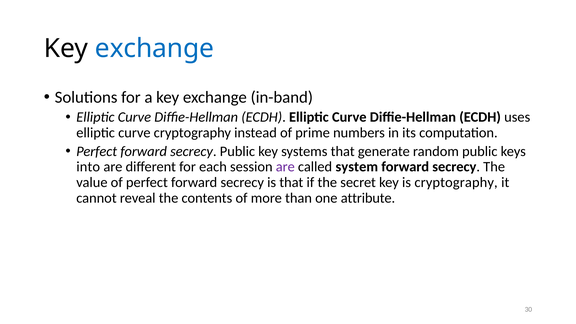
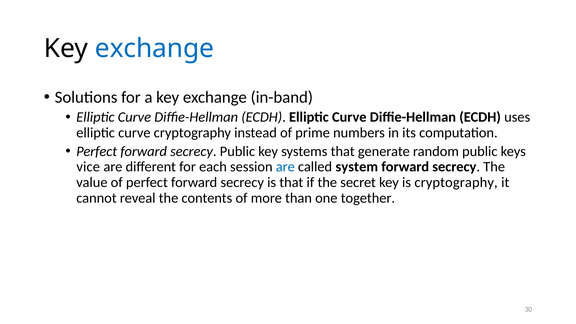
into: into -> vice
are at (285, 167) colour: purple -> blue
attribute: attribute -> together
